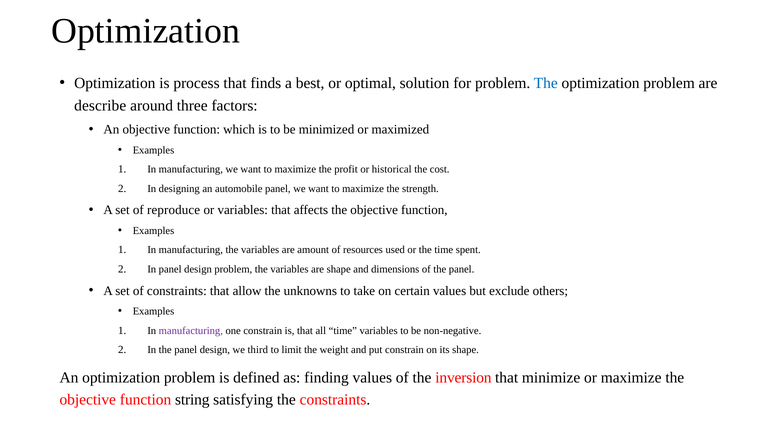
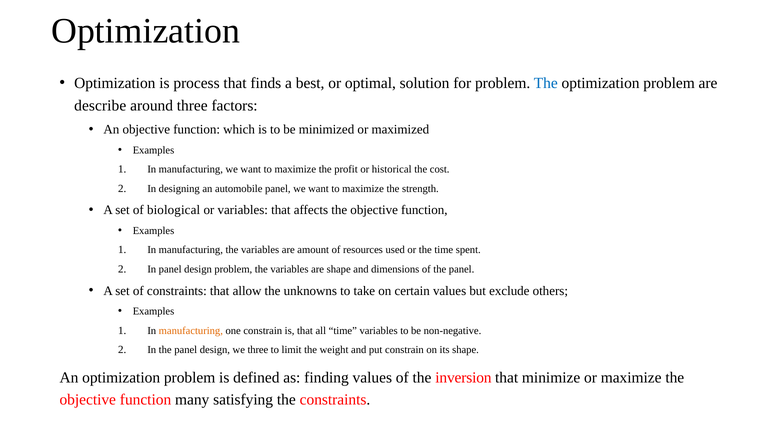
reproduce: reproduce -> biological
manufacturing at (191, 331) colour: purple -> orange
we third: third -> three
string: string -> many
